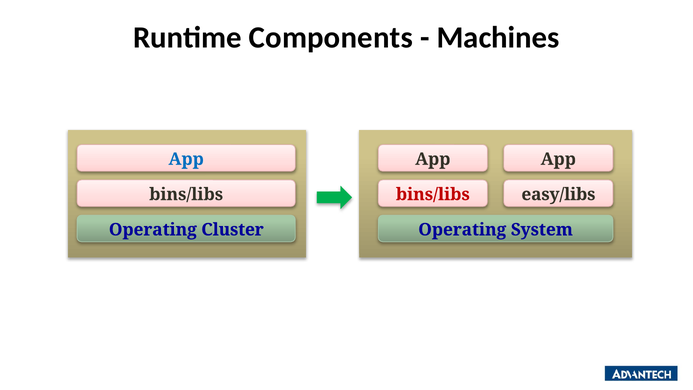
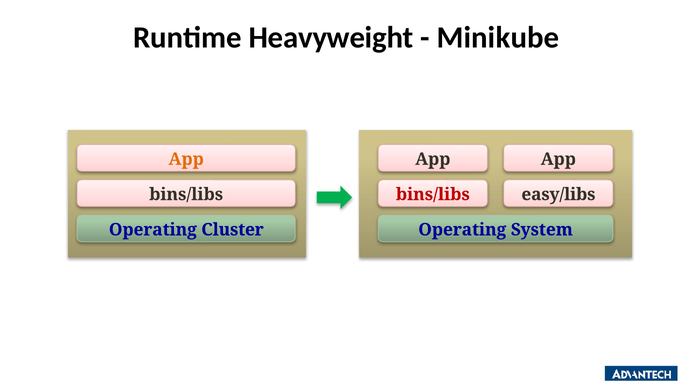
Components: Components -> Heavyweight
Machines: Machines -> Minikube
App at (186, 159) colour: blue -> orange
